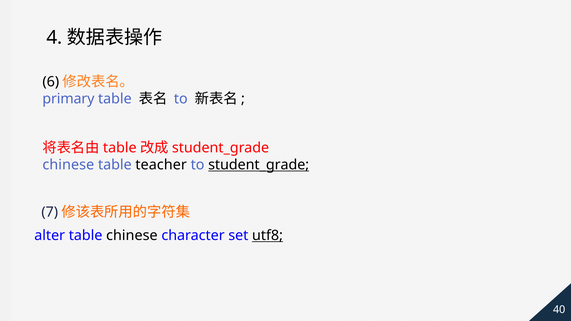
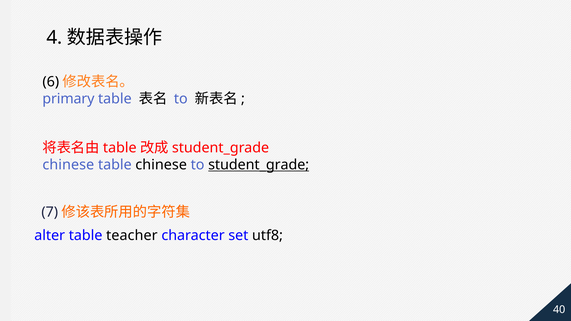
table teacher: teacher -> chinese
table chinese: chinese -> teacher
utf8 underline: present -> none
